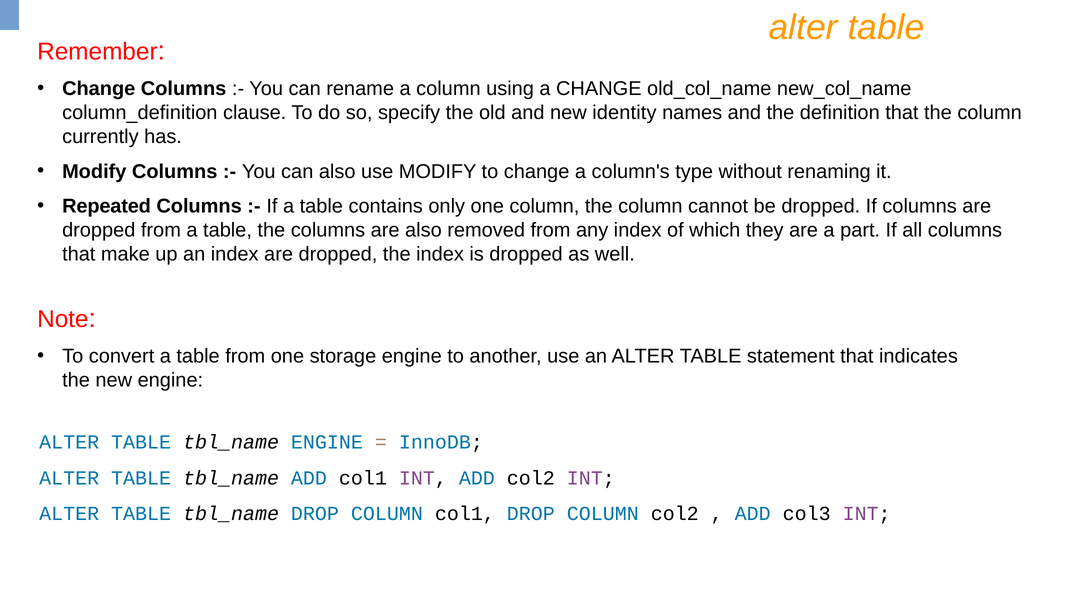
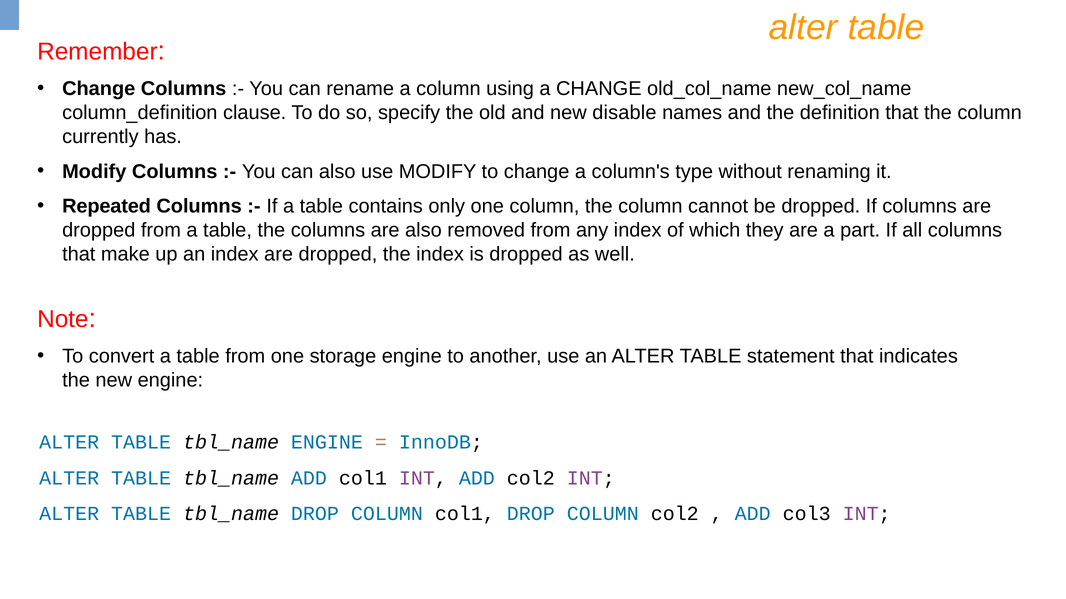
identity: identity -> disable
